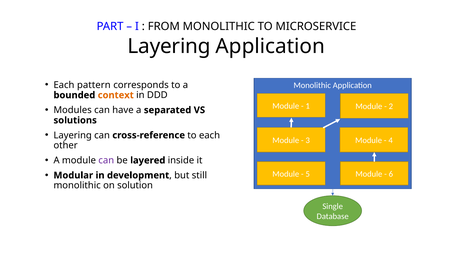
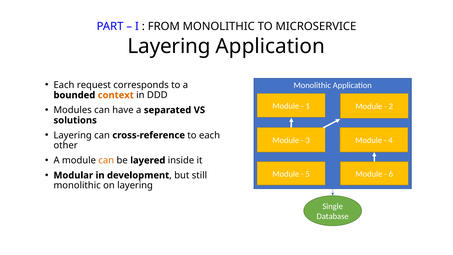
pattern: pattern -> request
can at (106, 160) colour: purple -> orange
on solution: solution -> layering
